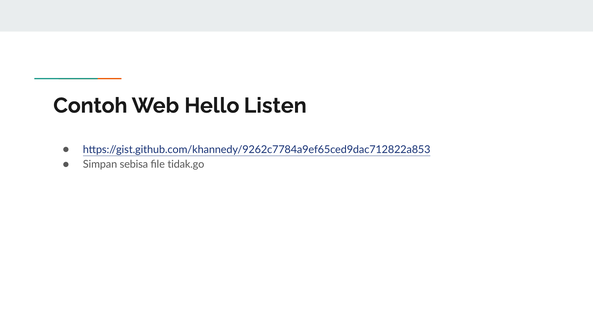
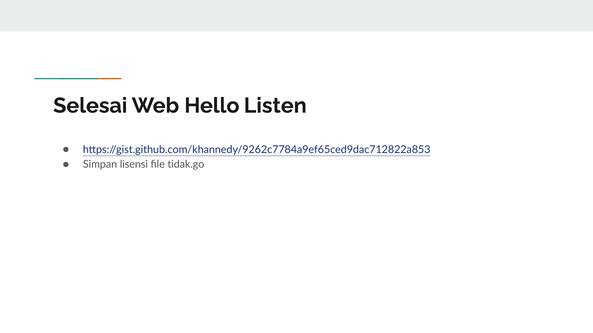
Contoh: Contoh -> Selesai
sebisa: sebisa -> lisensi
